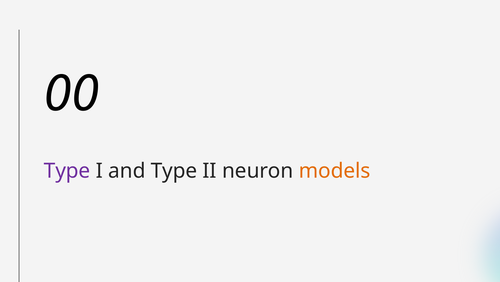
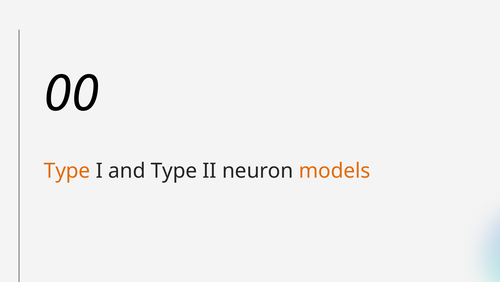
Type at (67, 171) colour: purple -> orange
